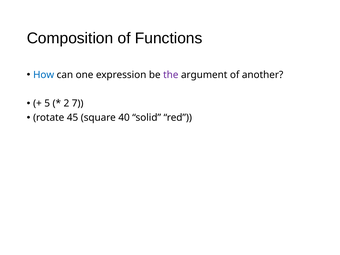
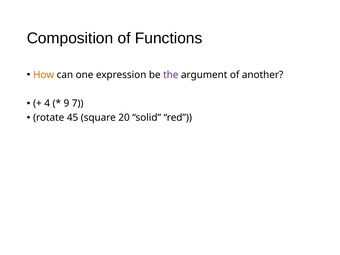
How colour: blue -> orange
5: 5 -> 4
2: 2 -> 9
40: 40 -> 20
